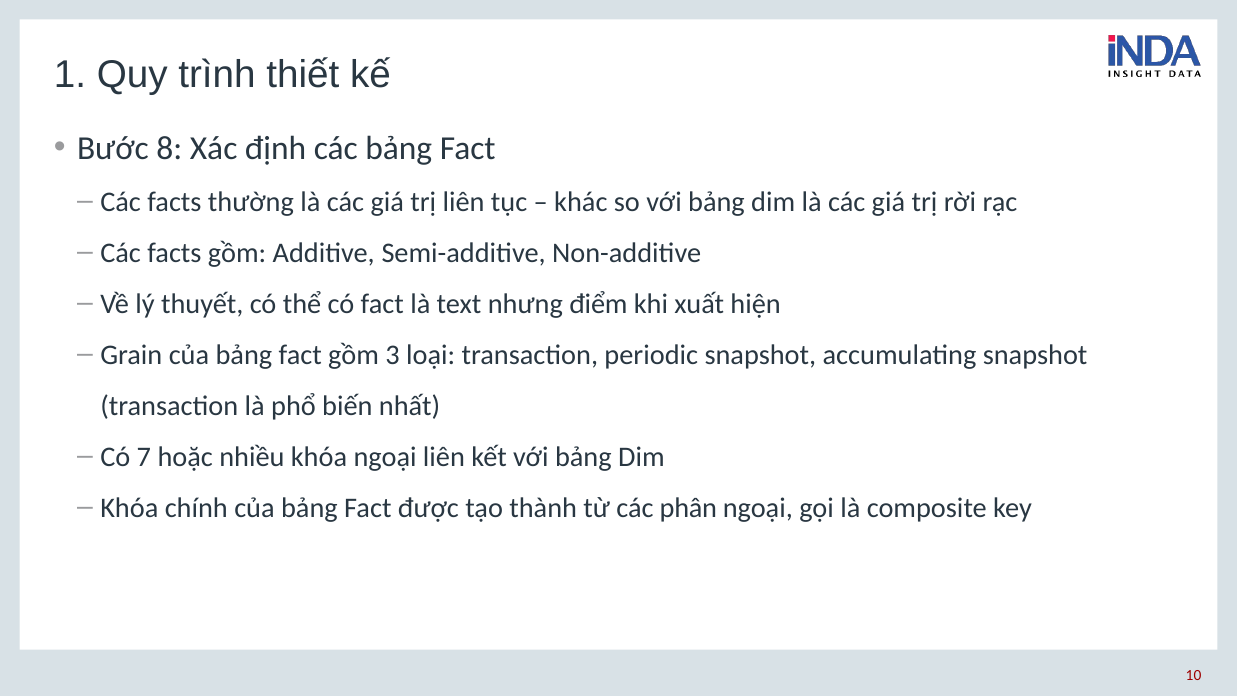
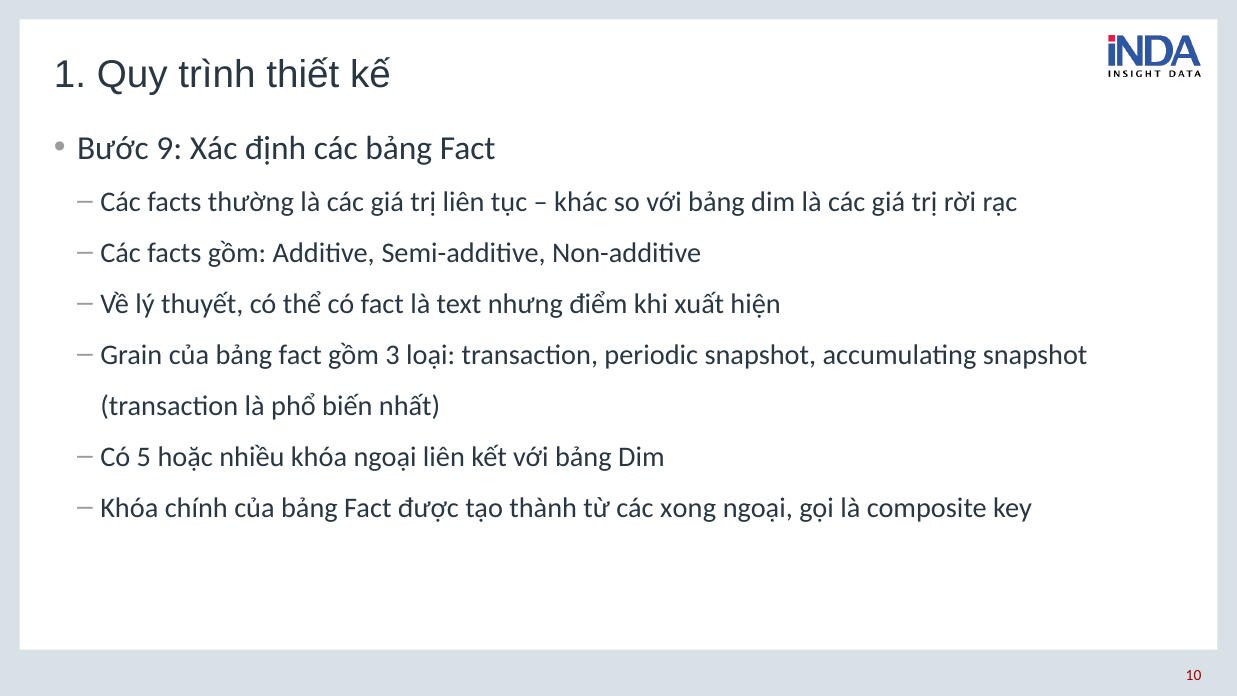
8: 8 -> 9
7: 7 -> 5
phân: phân -> xong
